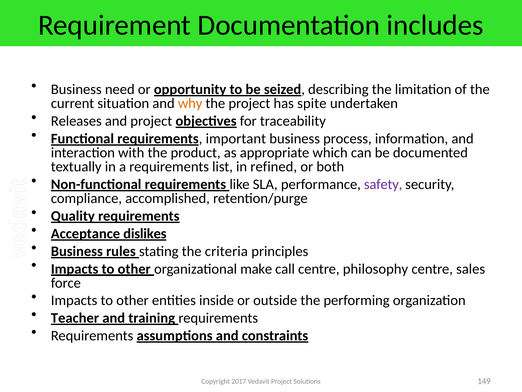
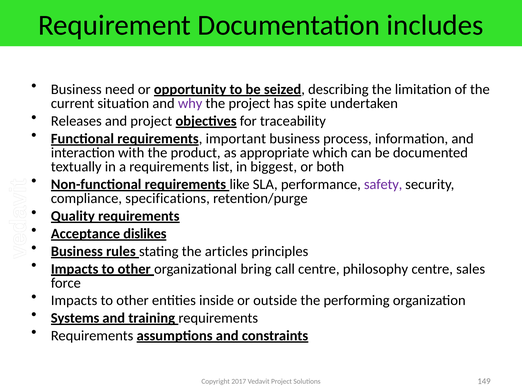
why colour: orange -> purple
refined: refined -> biggest
accomplished: accomplished -> specifications
criteria: criteria -> articles
make: make -> bring
Teacher: Teacher -> Systems
